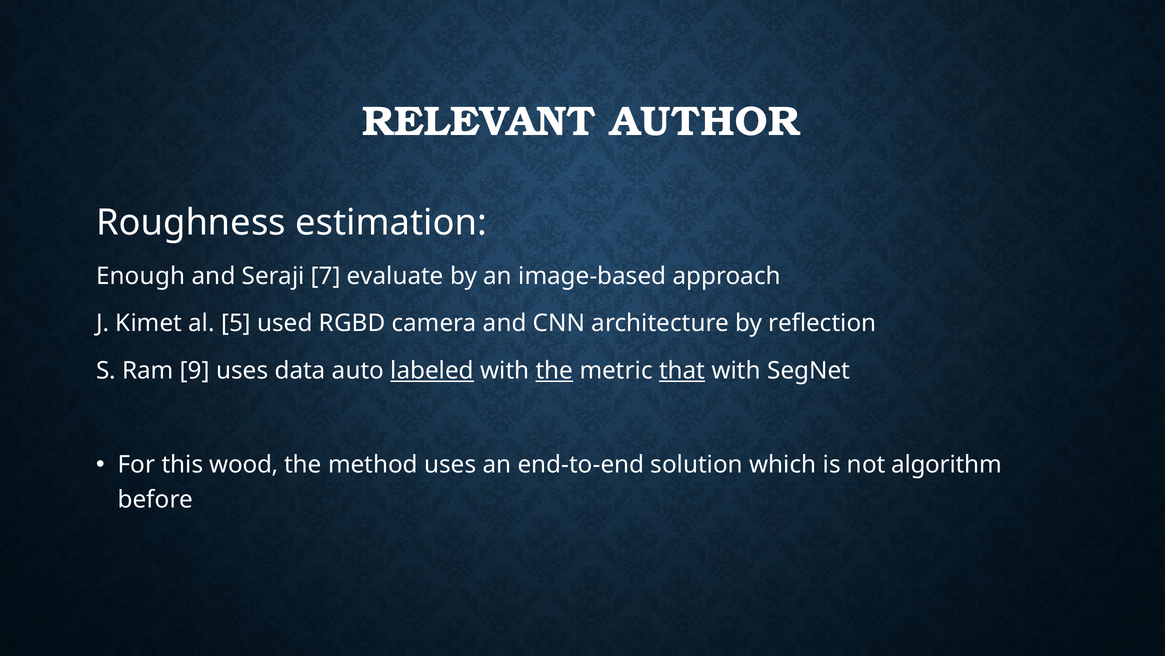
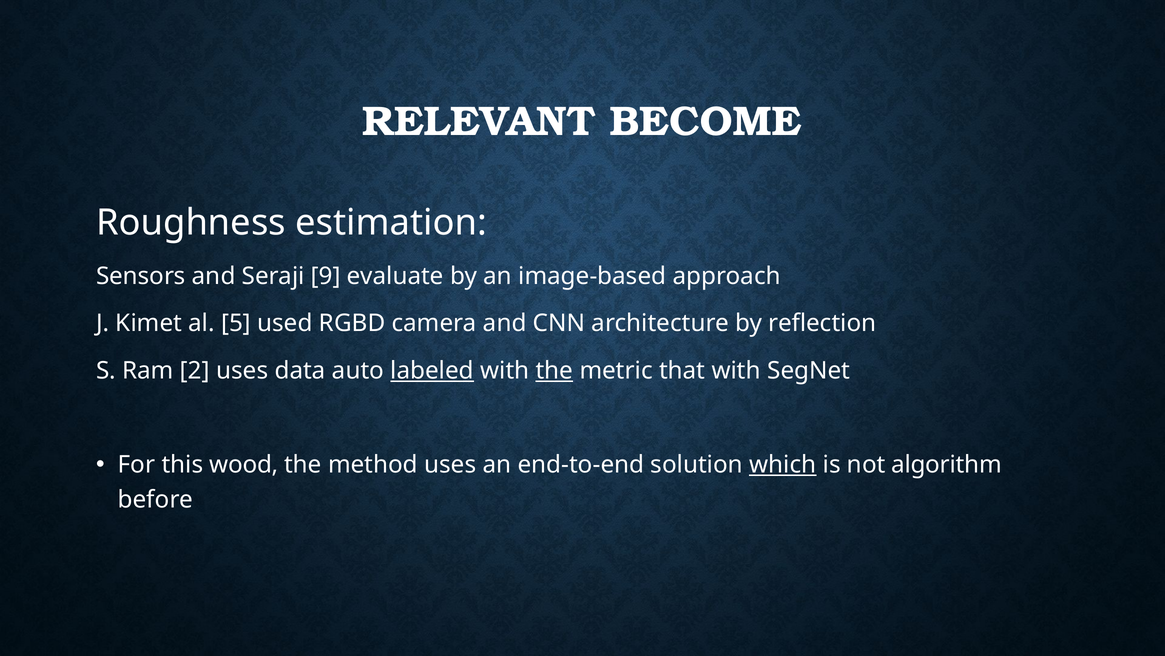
AUTHOR: AUTHOR -> BECOME
Enough: Enough -> Sensors
7: 7 -> 9
9: 9 -> 2
that underline: present -> none
which underline: none -> present
